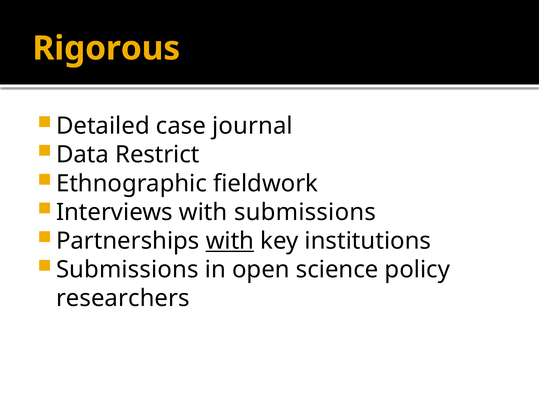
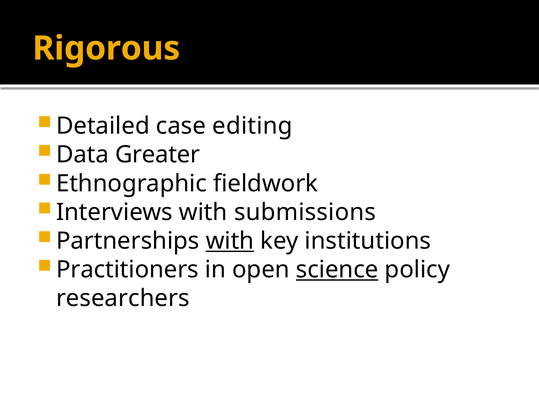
journal: journal -> editing
Restrict: Restrict -> Greater
Submissions at (127, 270): Submissions -> Practitioners
science underline: none -> present
